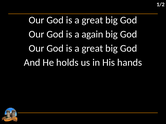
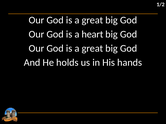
again: again -> heart
